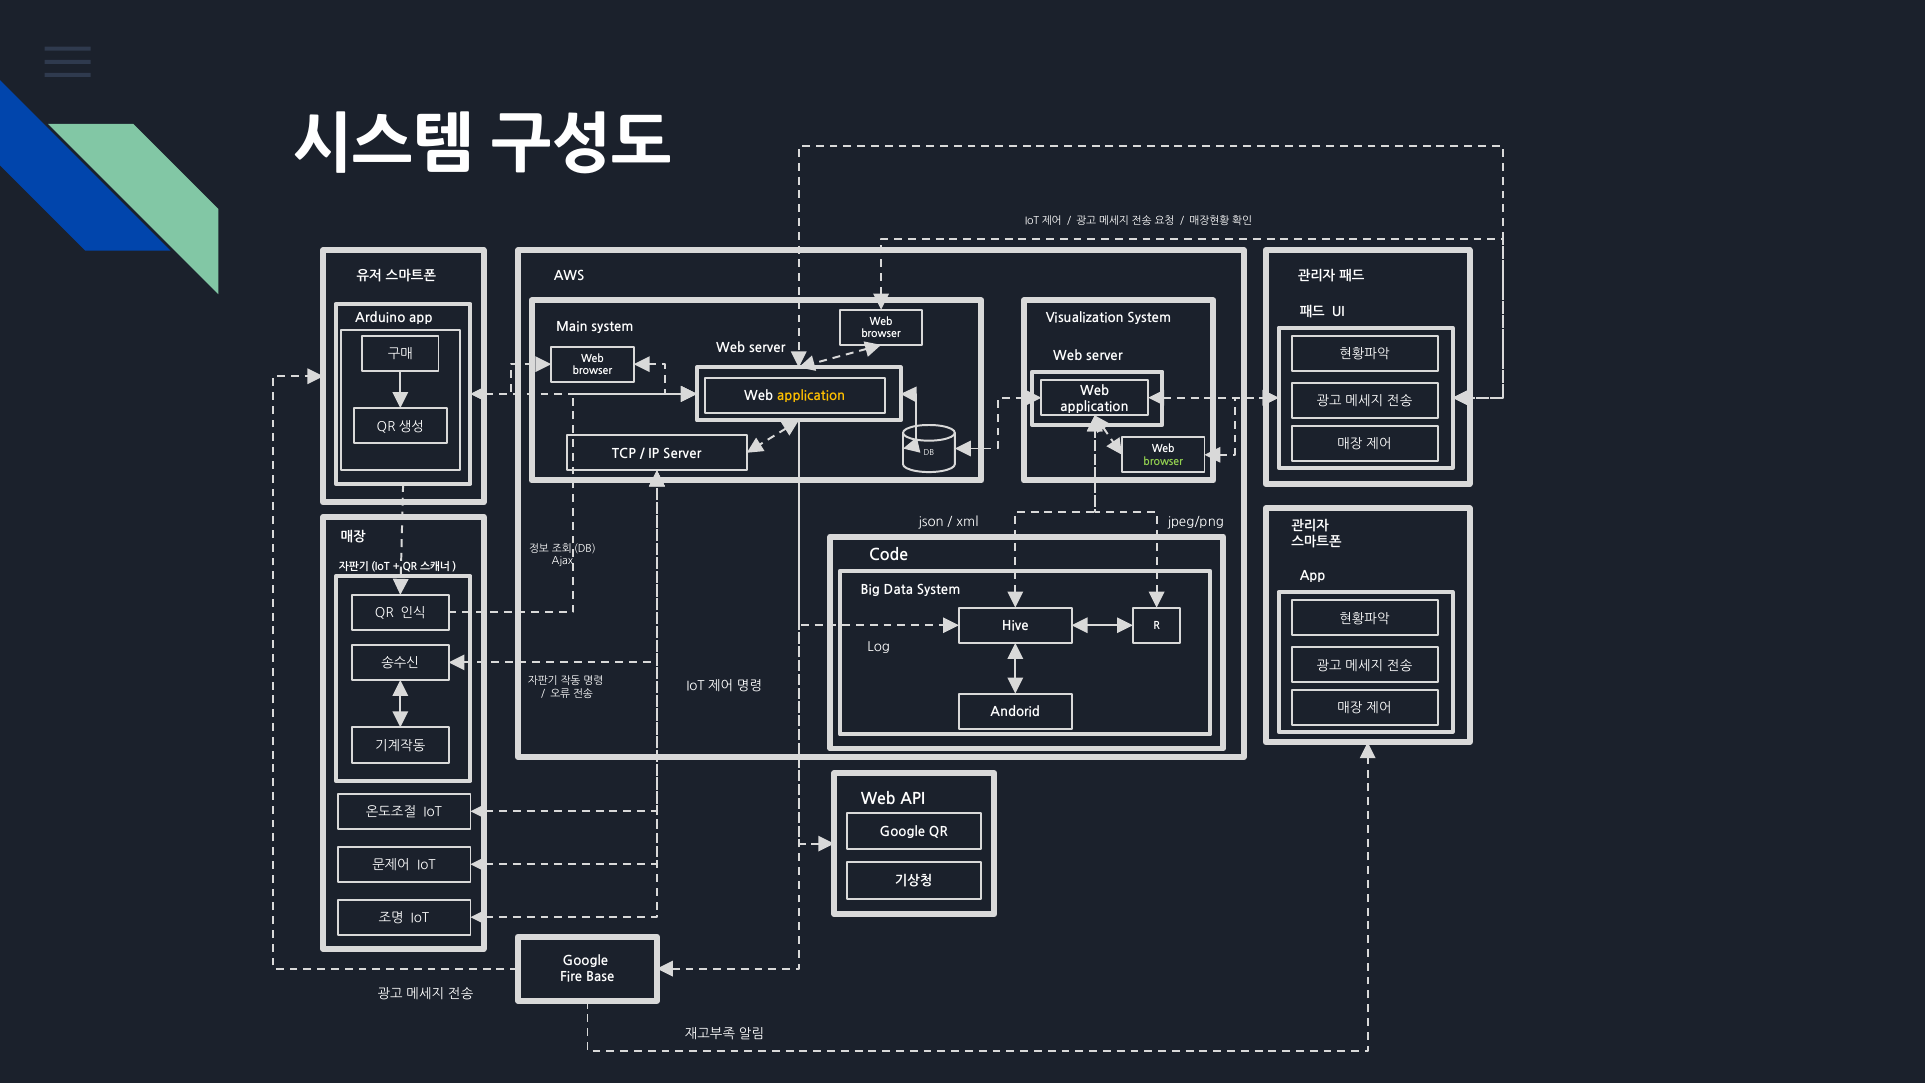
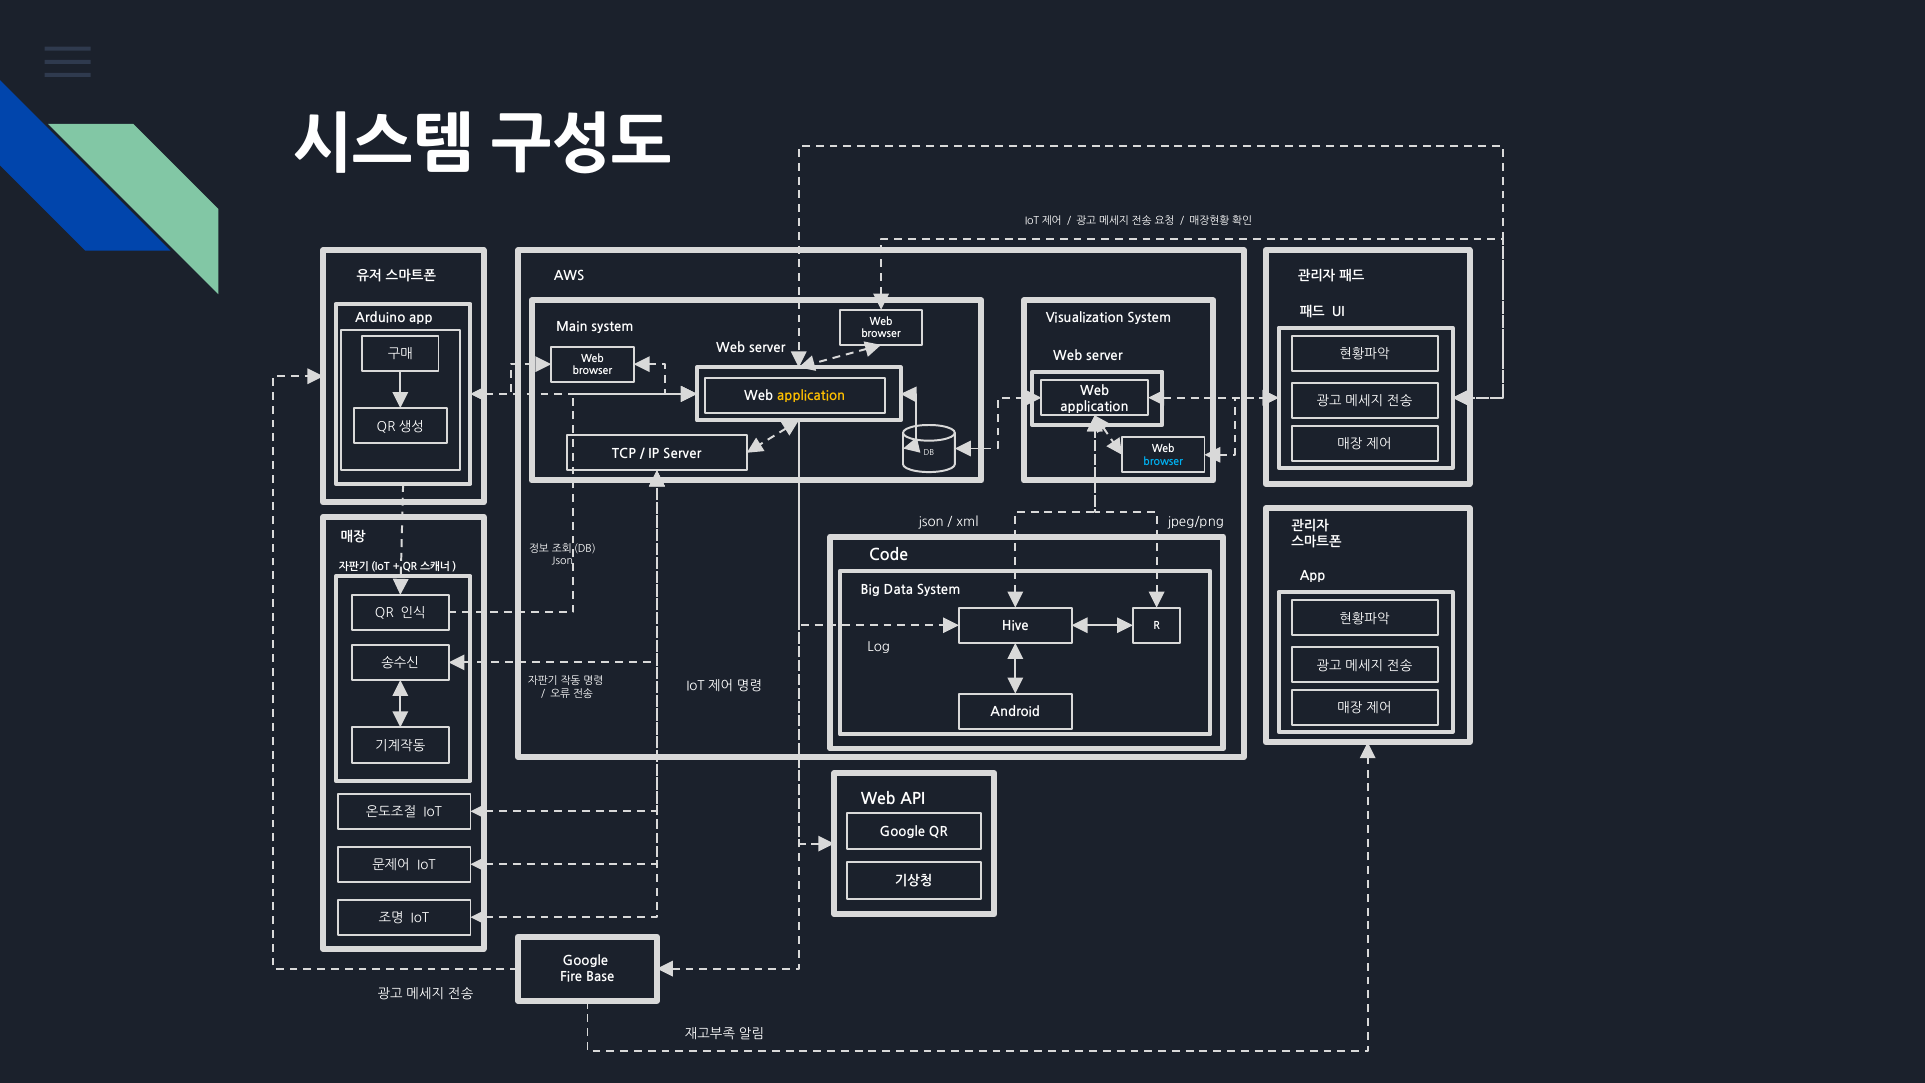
browser at (1163, 462) colour: light green -> light blue
Ajax at (562, 561): Ajax -> Json
Andorid: Andorid -> Android
